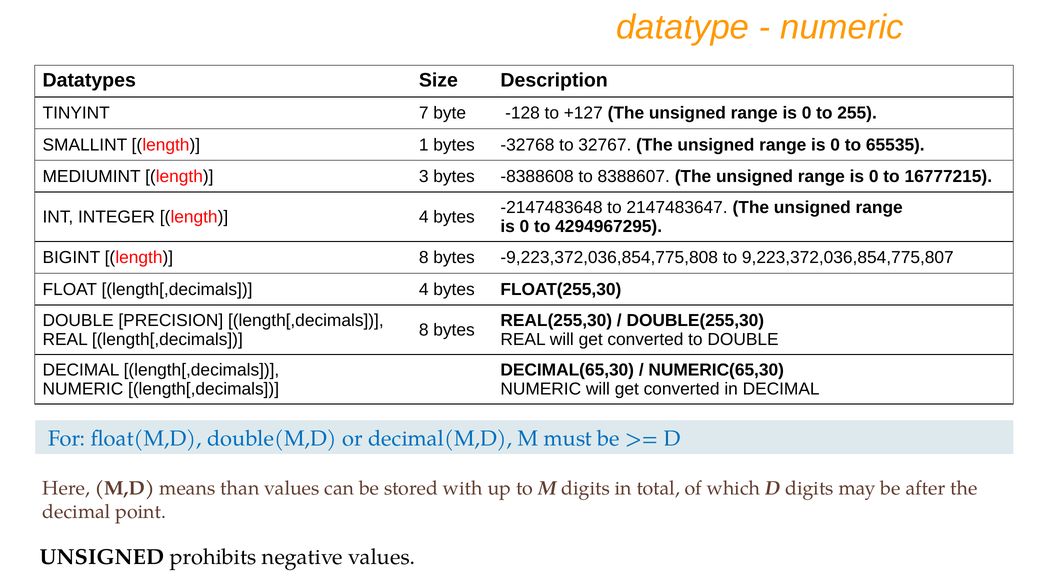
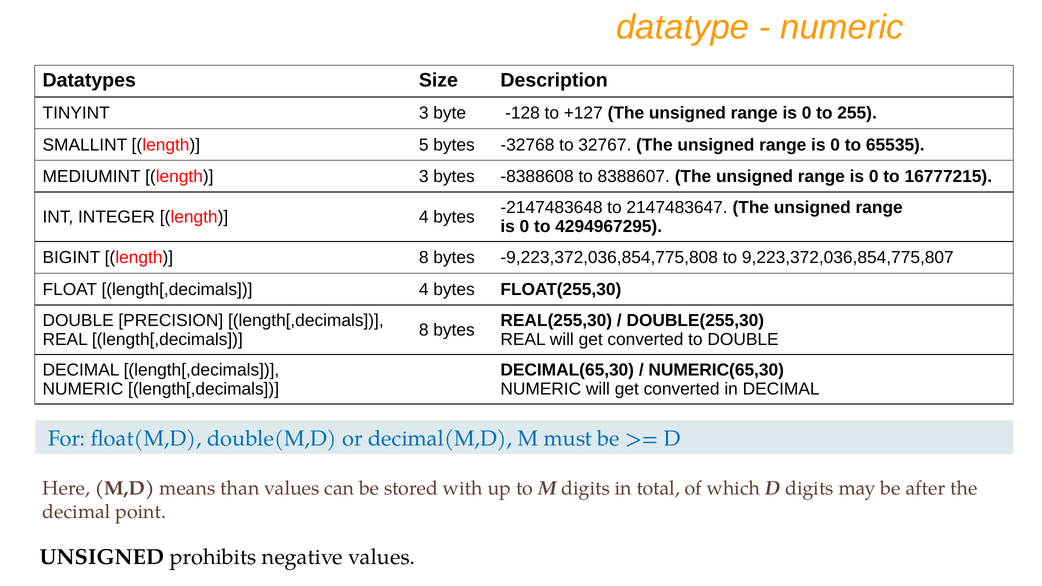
TINYINT 7: 7 -> 3
1: 1 -> 5
